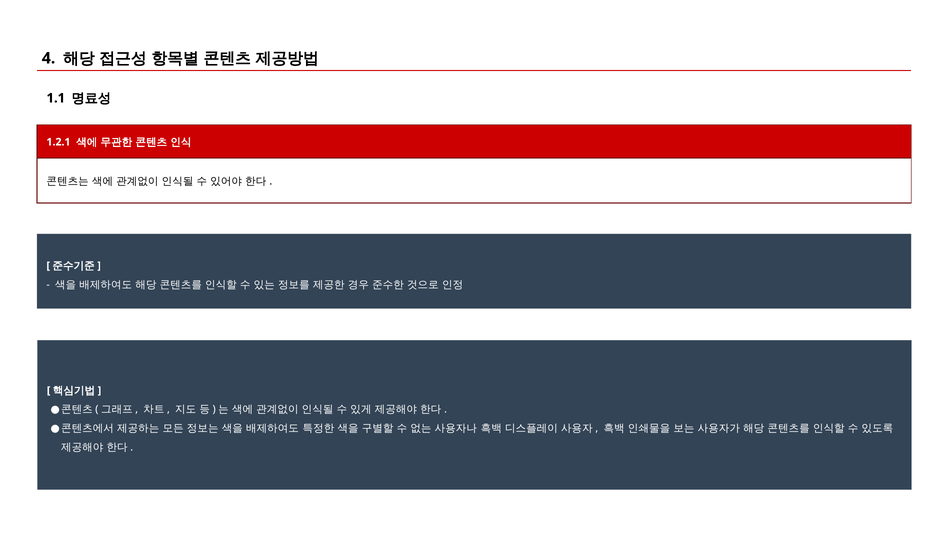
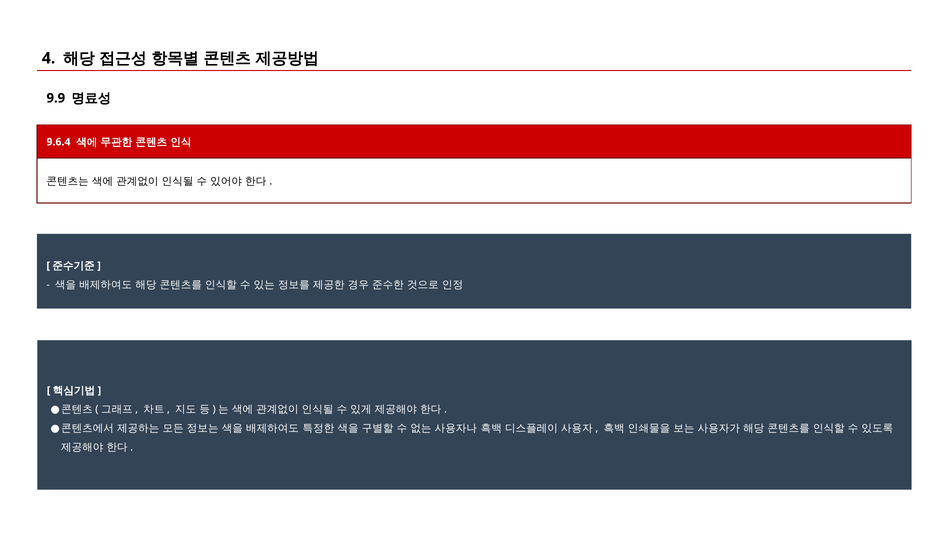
1.1: 1.1 -> 9.9
1.2.1: 1.2.1 -> 9.6.4
